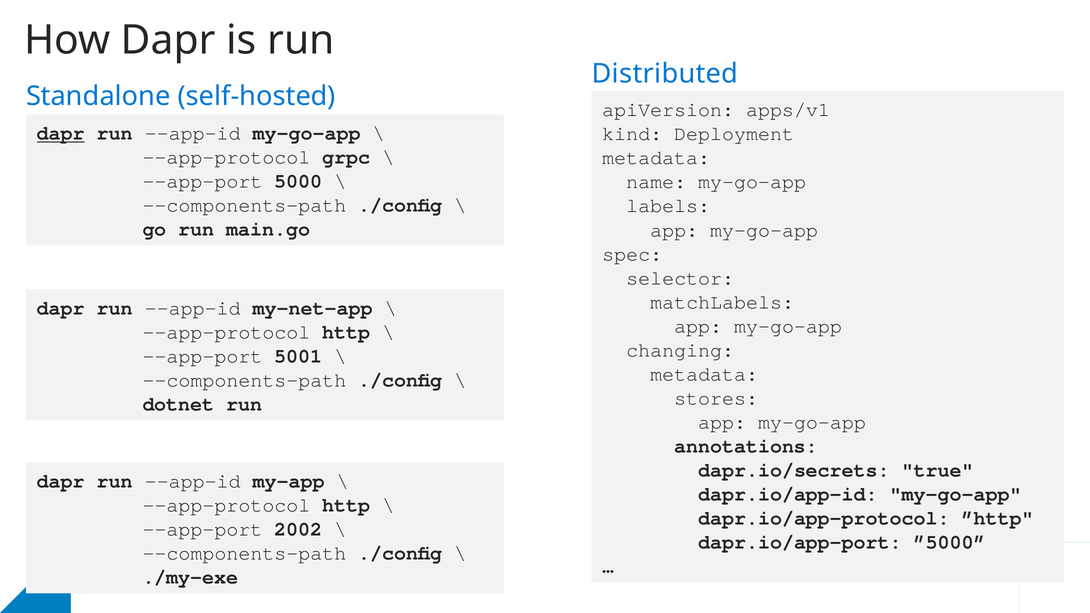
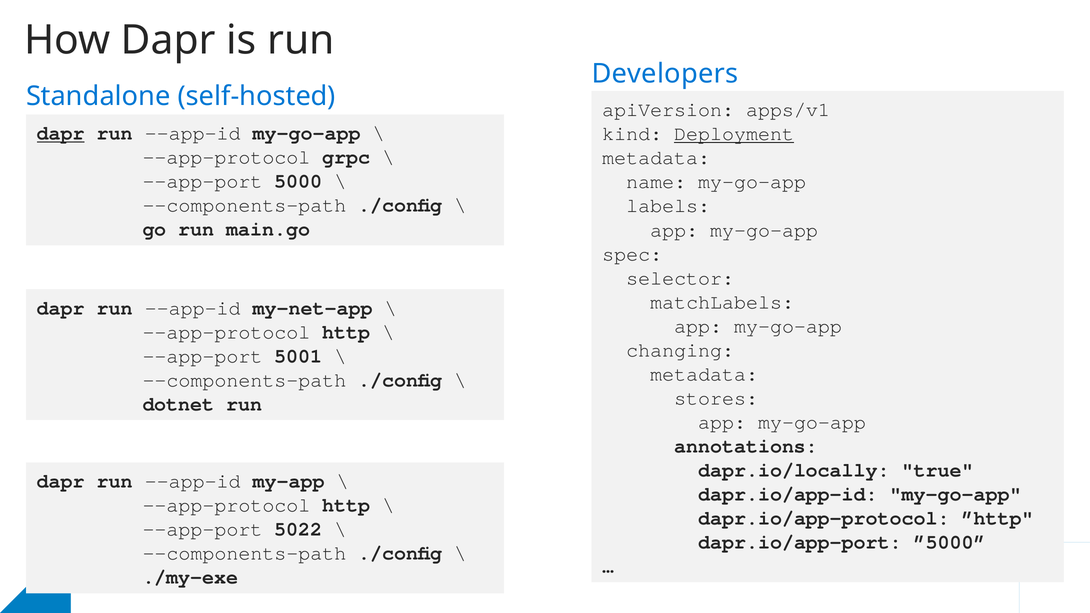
Distributed: Distributed -> Developers
Deployment underline: none -> present
dapr.io/secrets: dapr.io/secrets -> dapr.io/locally
2002: 2002 -> 5022
